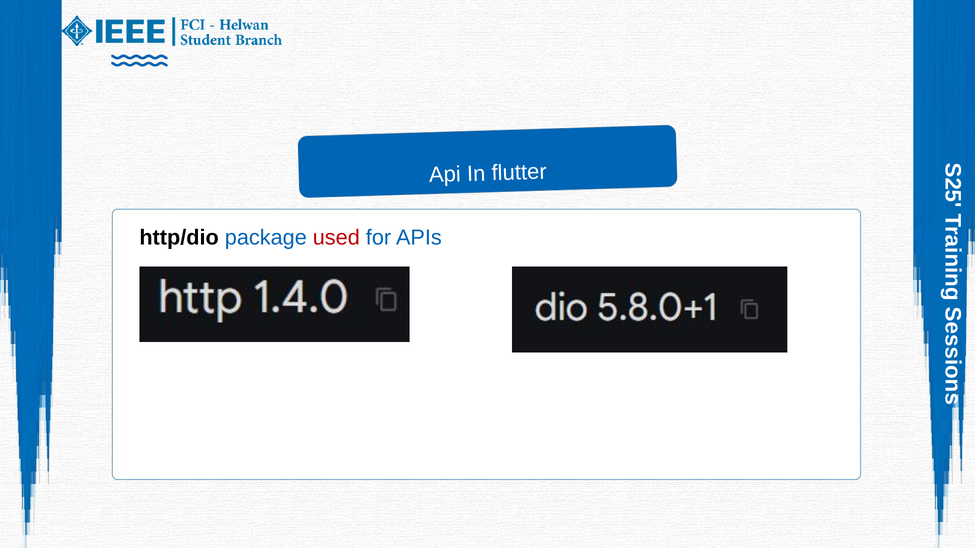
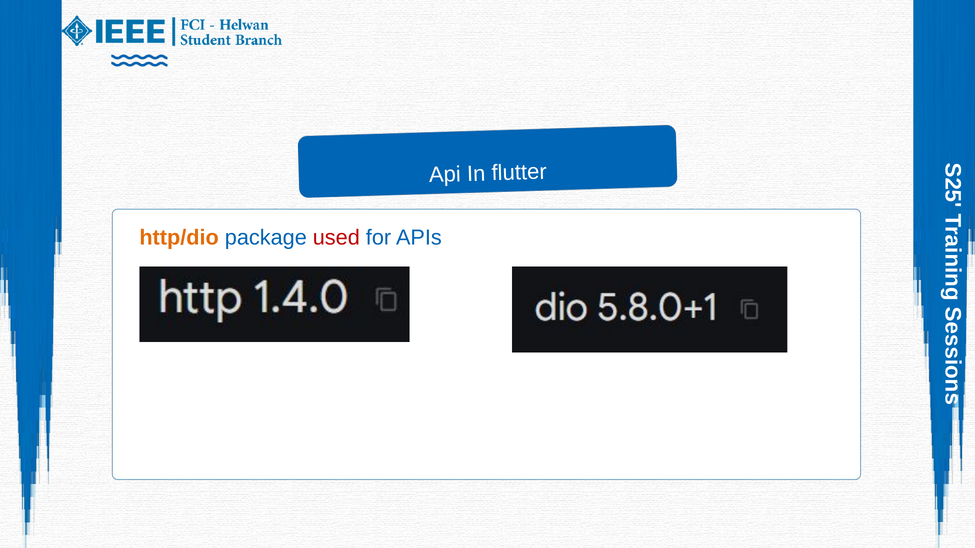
http/dio colour: black -> orange
